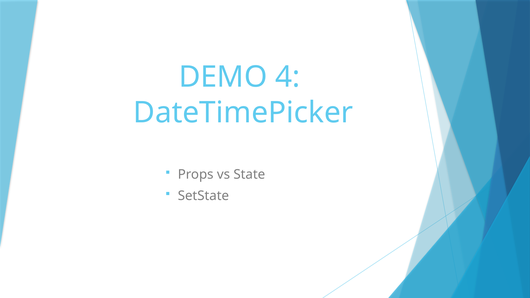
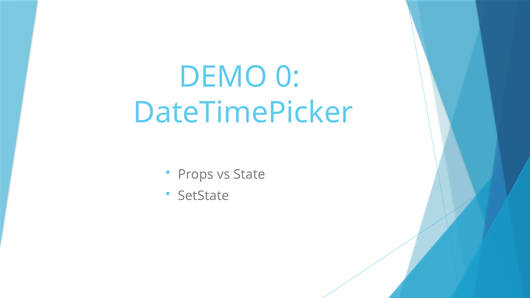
4: 4 -> 0
